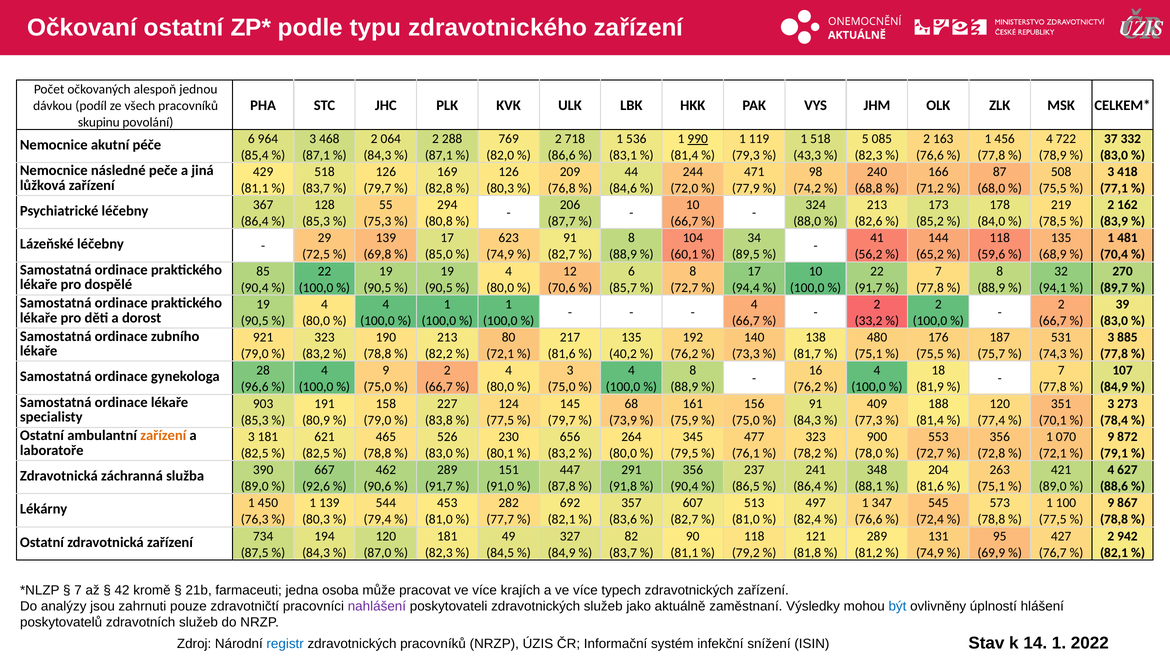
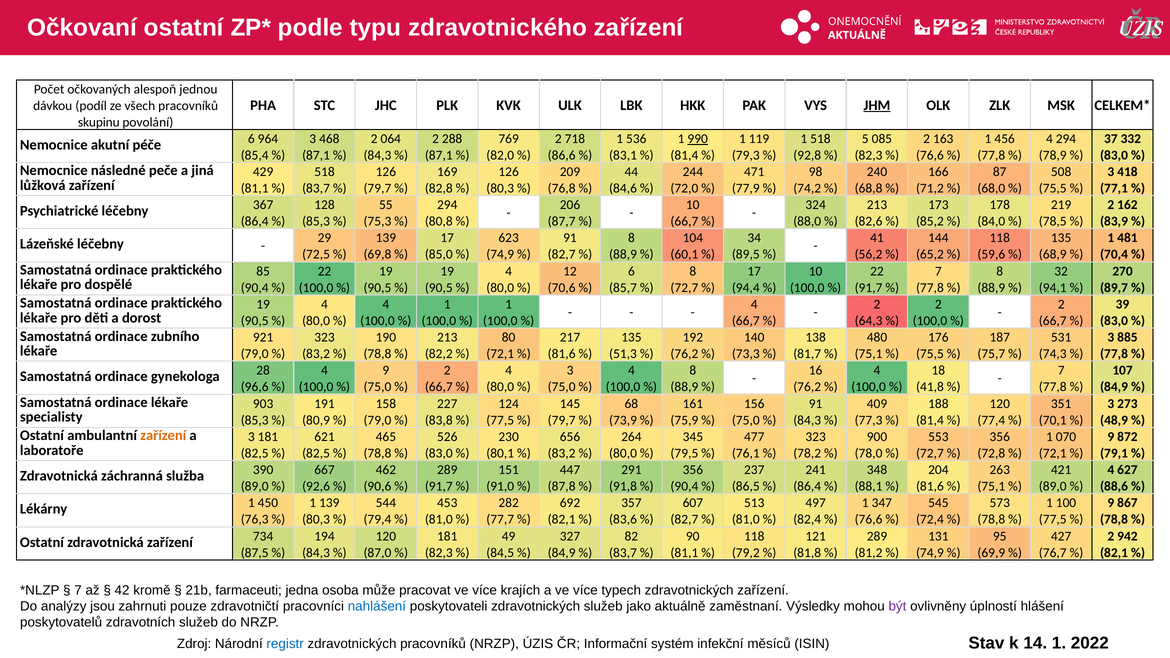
JHM underline: none -> present
4 722: 722 -> 294
43,3: 43,3 -> 92,8
33,2: 33,2 -> 64,3
40,2: 40,2 -> 51,3
81,9: 81,9 -> 41,8
78,4: 78,4 -> 48,9
nahlášení colour: purple -> blue
být colour: blue -> purple
snížení: snížení -> měsíců
